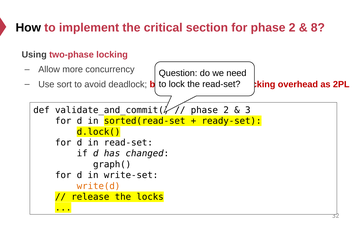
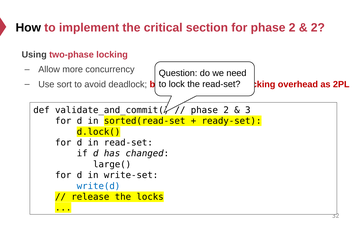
8 at (318, 28): 8 -> 2
graph(: graph( -> large(
write(d colour: orange -> blue
